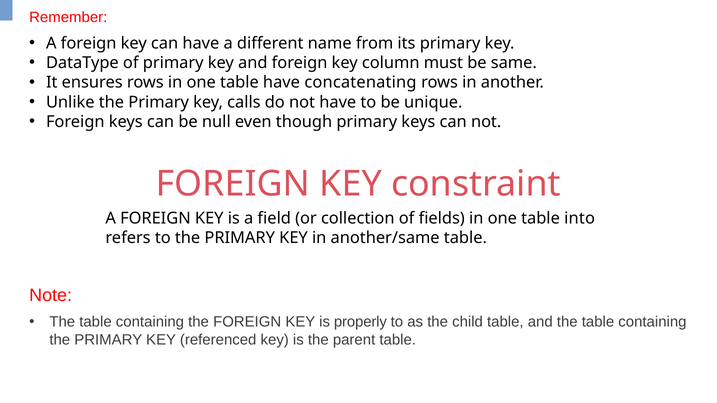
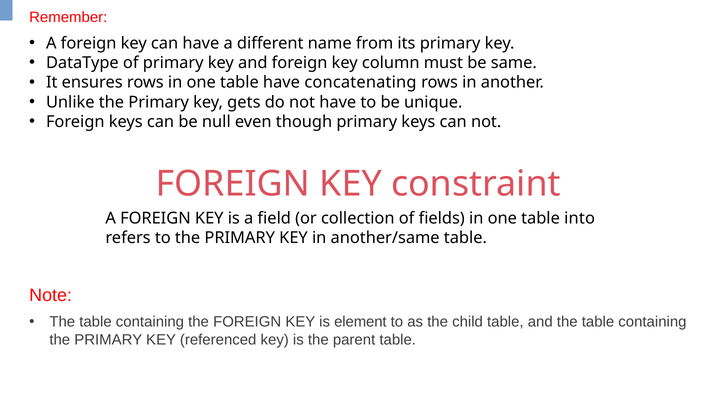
calls: calls -> gets
properly: properly -> element
